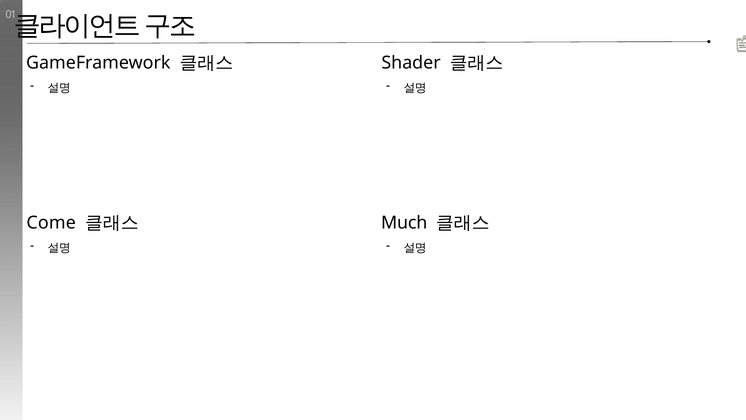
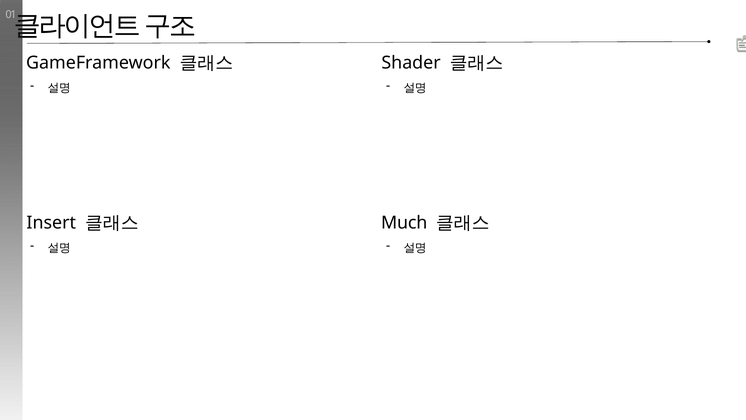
Come: Come -> Insert
